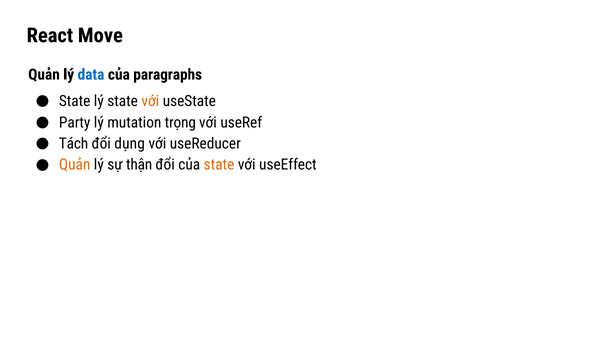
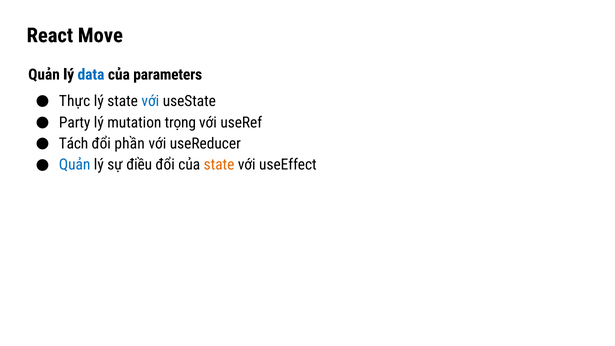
paragraphs: paragraphs -> parameters
State at (75, 101): State -> Thực
với at (150, 101) colour: orange -> blue
dụng: dụng -> phần
Quản at (75, 165) colour: orange -> blue
thận: thận -> điều
